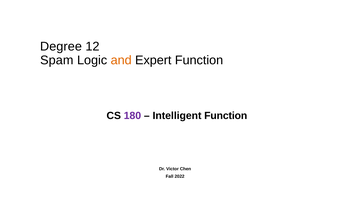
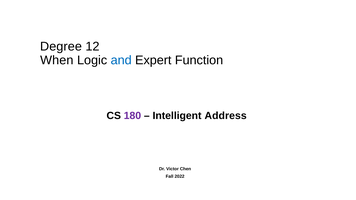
Spam: Spam -> When
and colour: orange -> blue
Intelligent Function: Function -> Address
